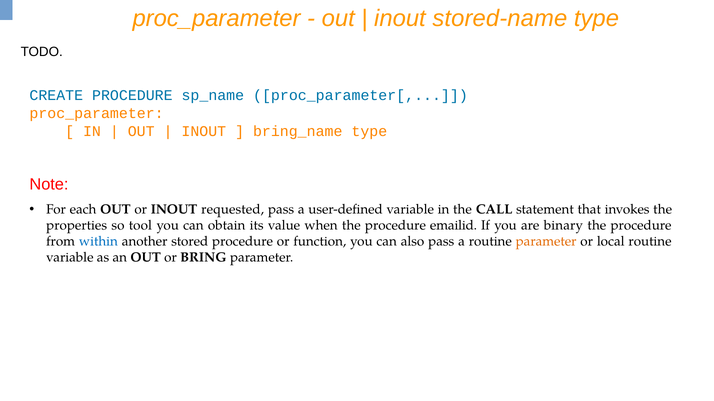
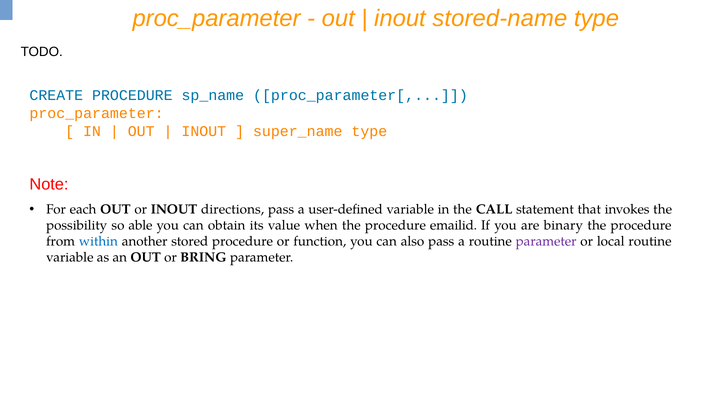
bring_name: bring_name -> super_name
requested: requested -> directions
properties: properties -> possibility
tool: tool -> able
parameter at (546, 242) colour: orange -> purple
